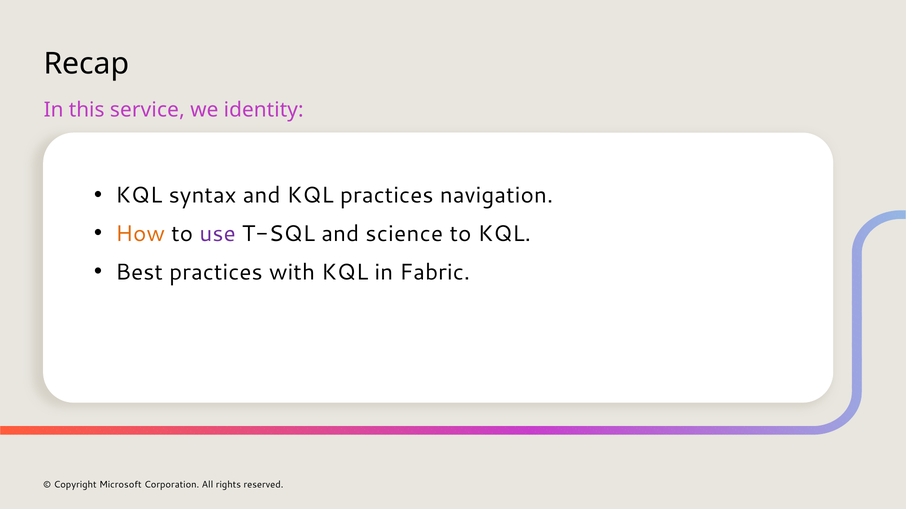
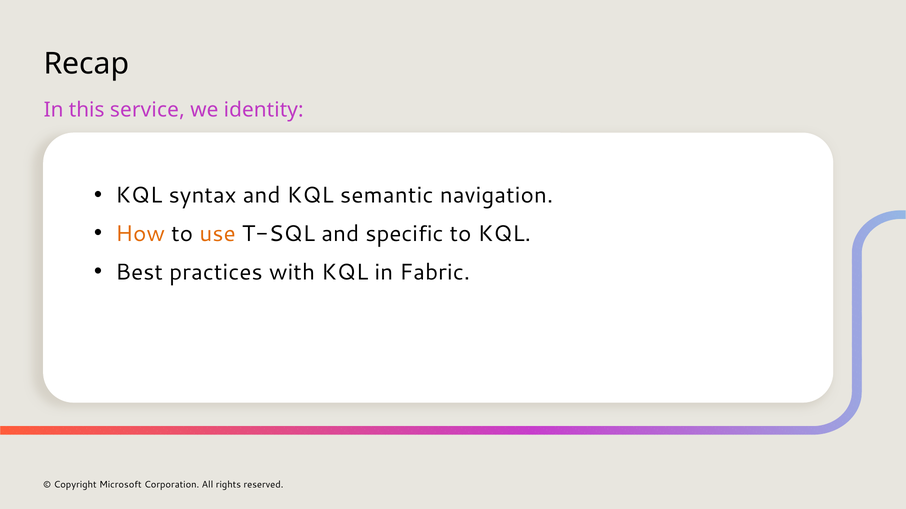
KQL practices: practices -> semantic
use colour: purple -> orange
science: science -> specific
